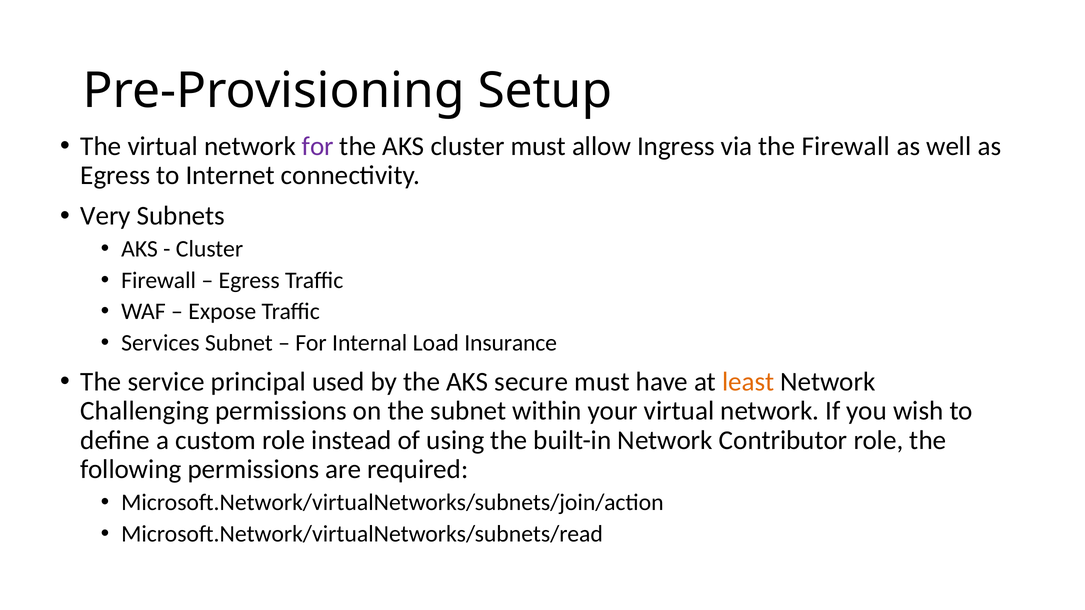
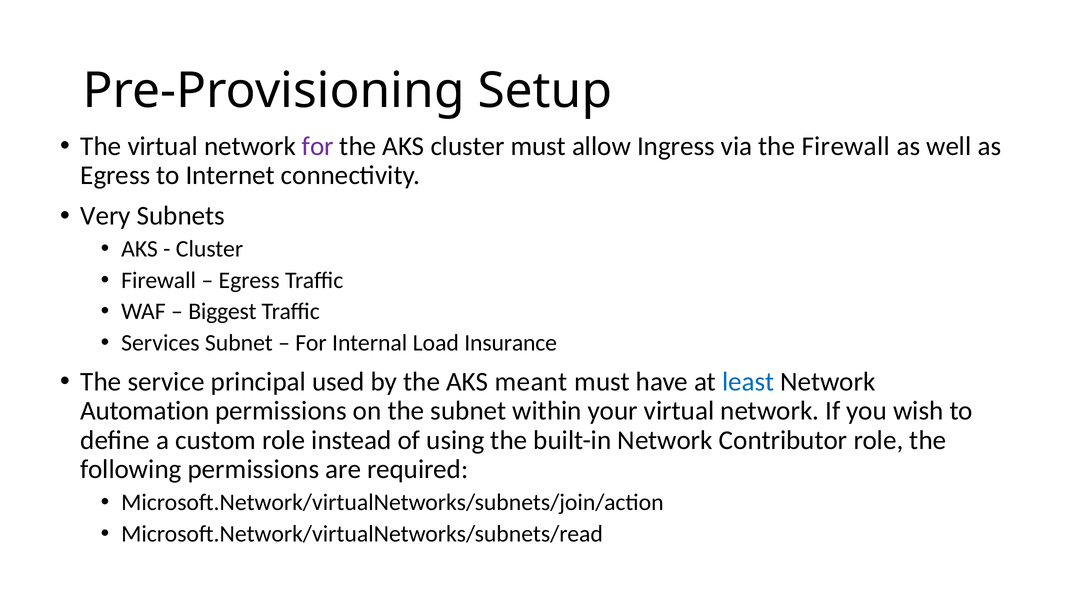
Expose: Expose -> Biggest
secure: secure -> meant
least colour: orange -> blue
Challenging: Challenging -> Automation
